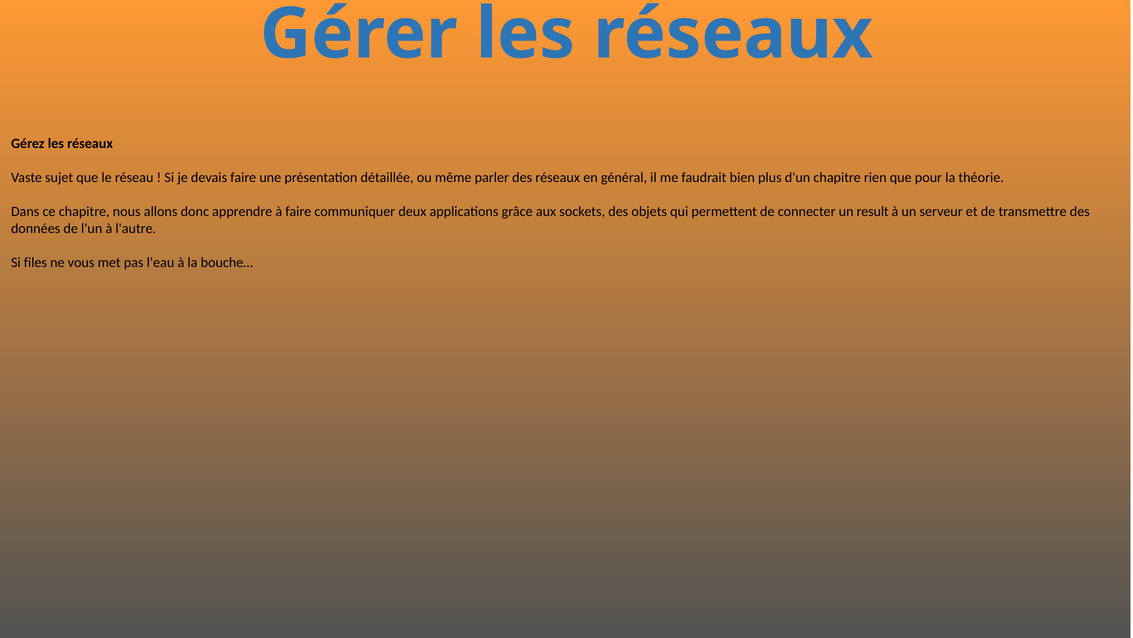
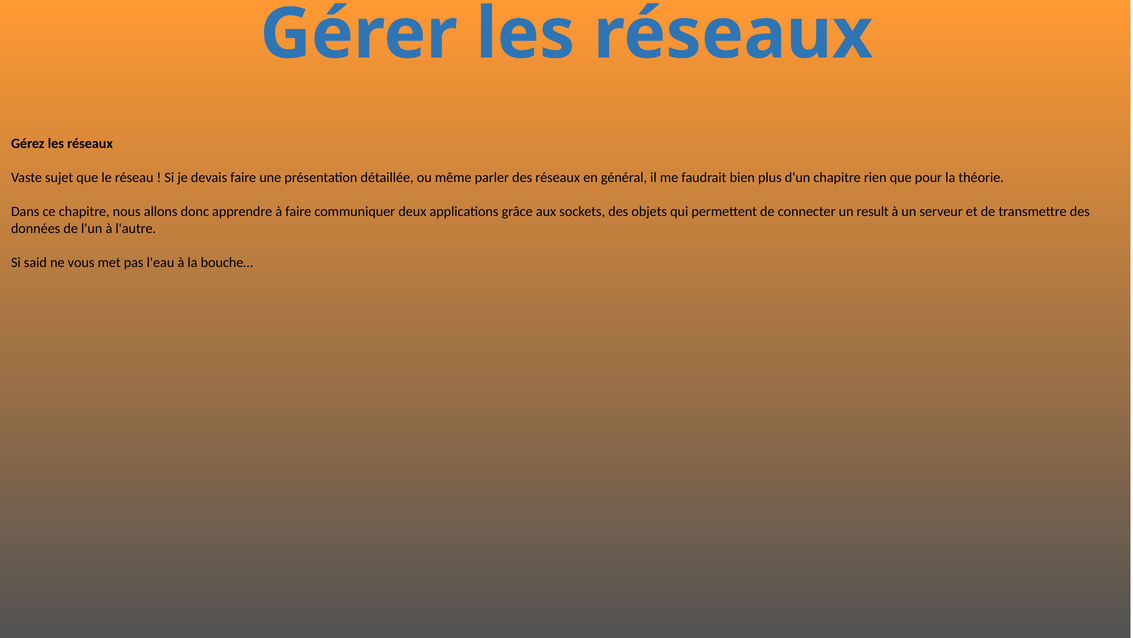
files: files -> said
